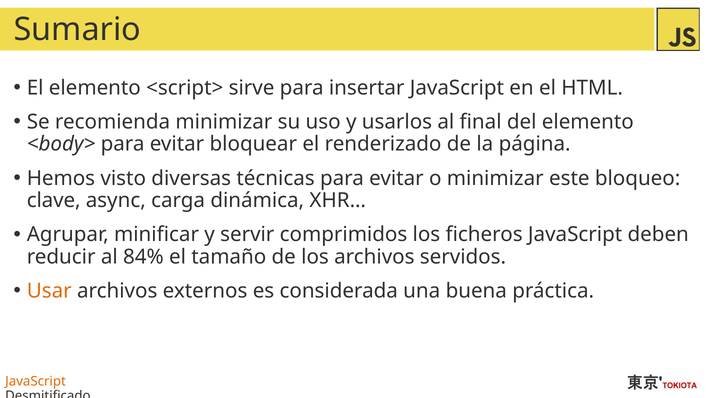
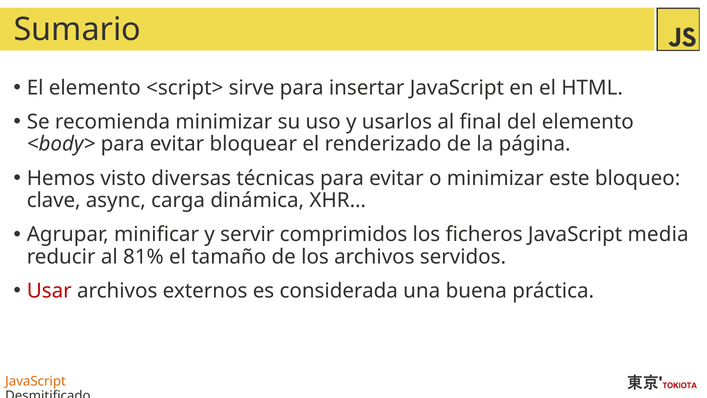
deben: deben -> media
84%: 84% -> 81%
Usar colour: orange -> red
